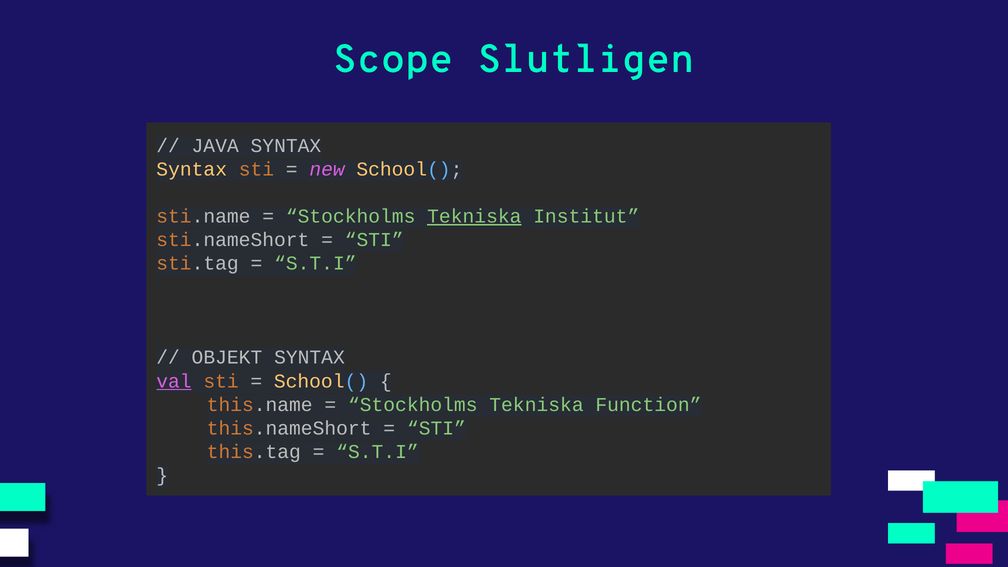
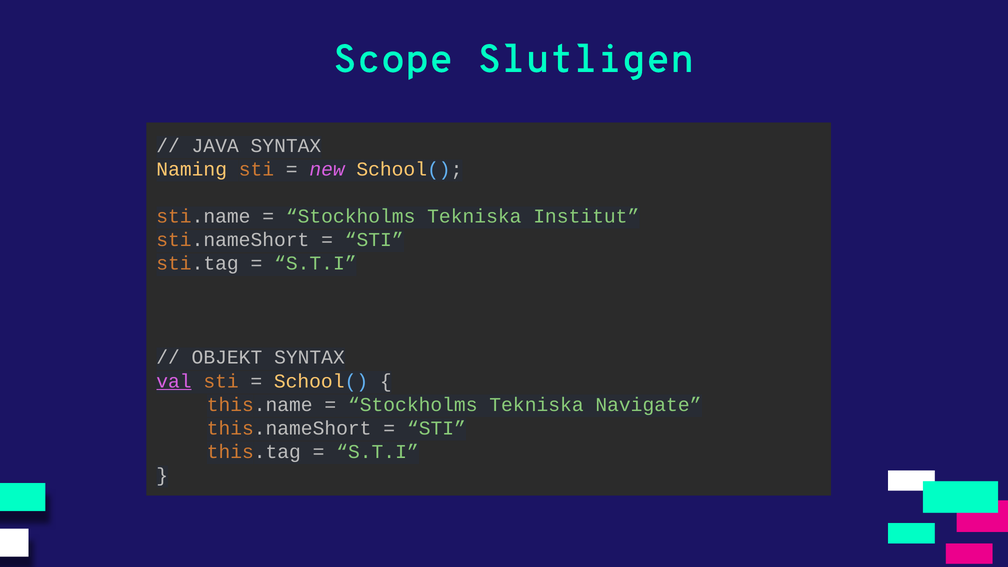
Syntax at (192, 169): Syntax -> Naming
Tekniska at (474, 216) underline: present -> none
Function: Function -> Navigate
